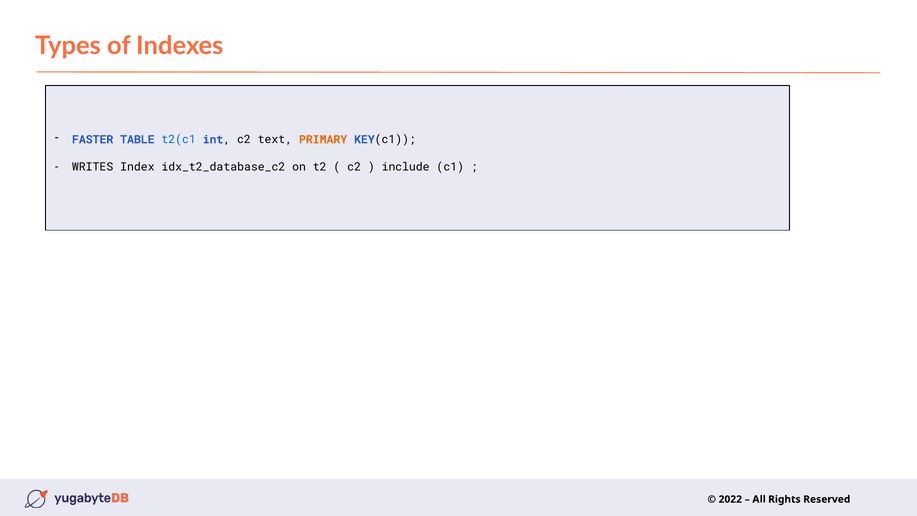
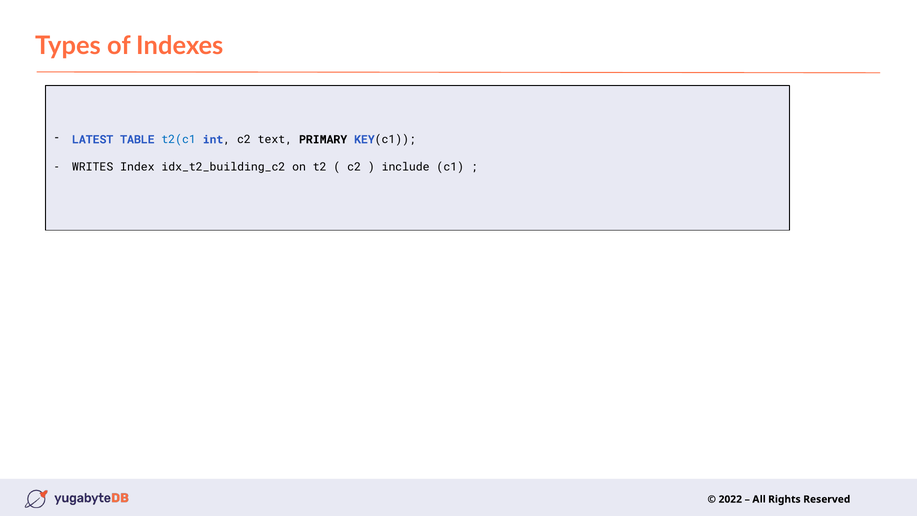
FASTER: FASTER -> LATEST
PRIMARY colour: orange -> black
idx_t2_database_c2: idx_t2_database_c2 -> idx_t2_building_c2
